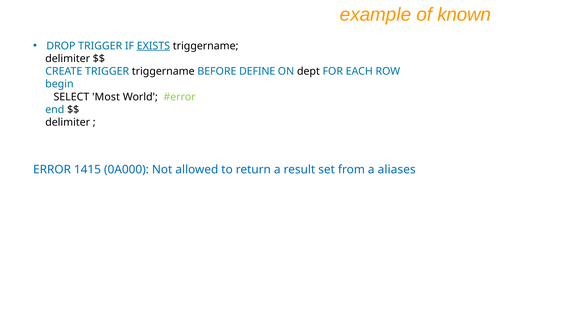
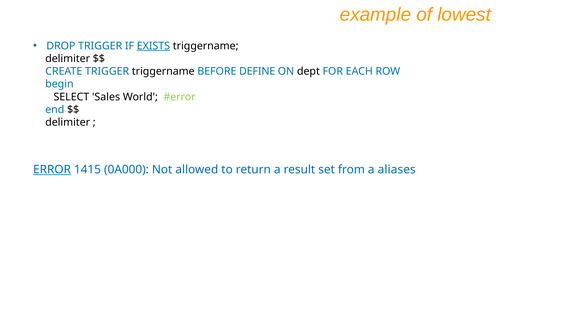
known: known -> lowest
Most: Most -> Sales
ERROR underline: none -> present
